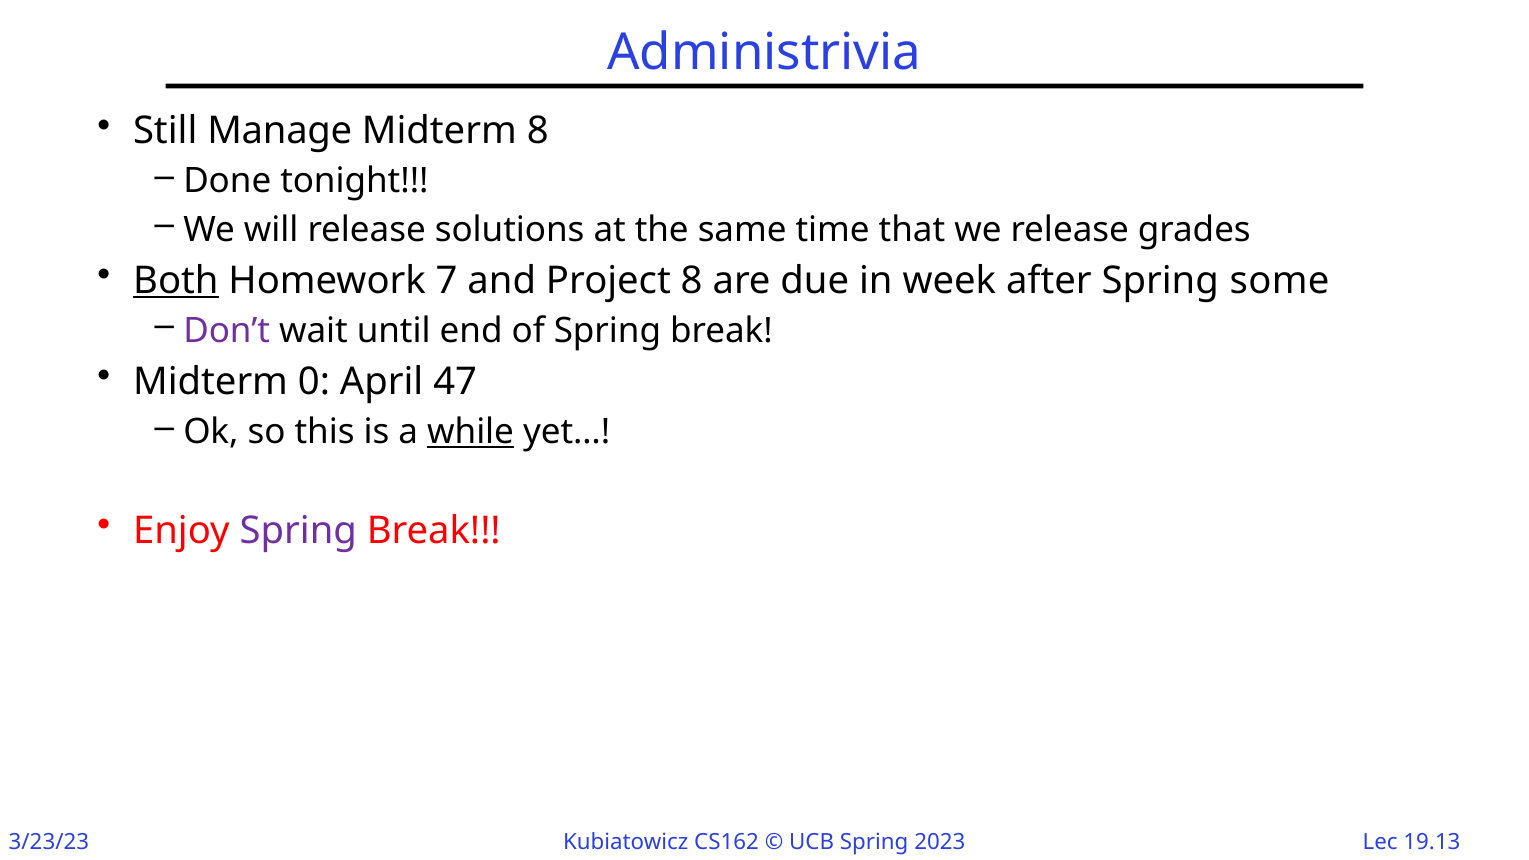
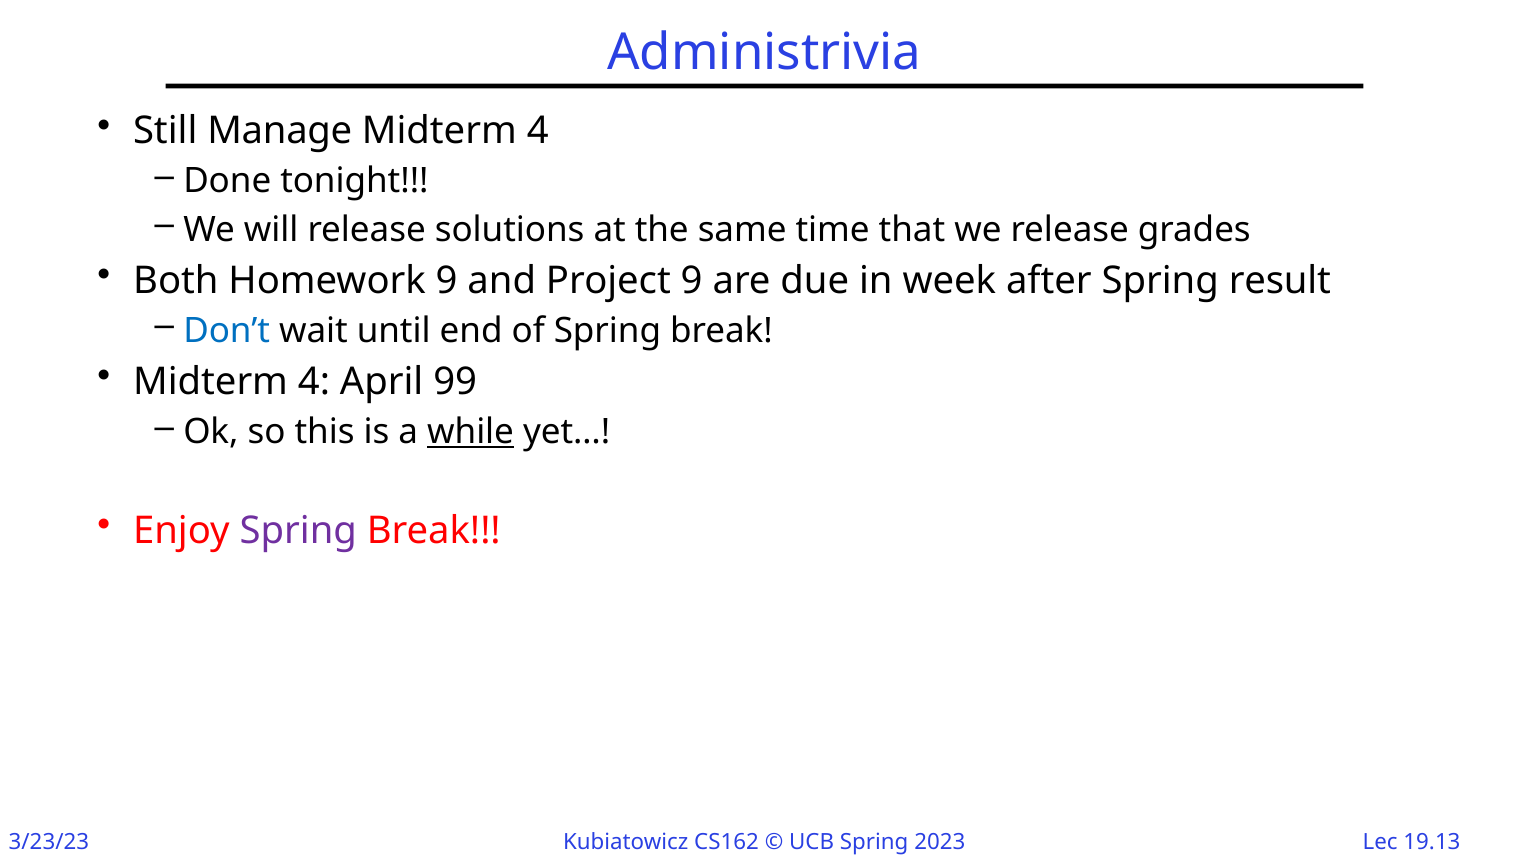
8 at (538, 131): 8 -> 4
Both underline: present -> none
Homework 7: 7 -> 9
Project 8: 8 -> 9
some: some -> result
Don’t colour: purple -> blue
0 at (314, 382): 0 -> 4
47: 47 -> 99
